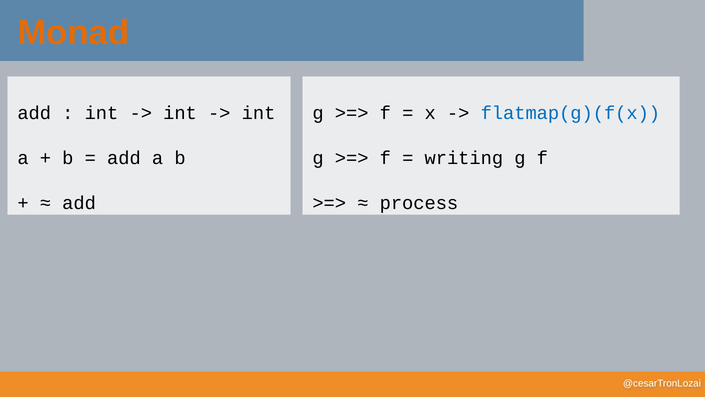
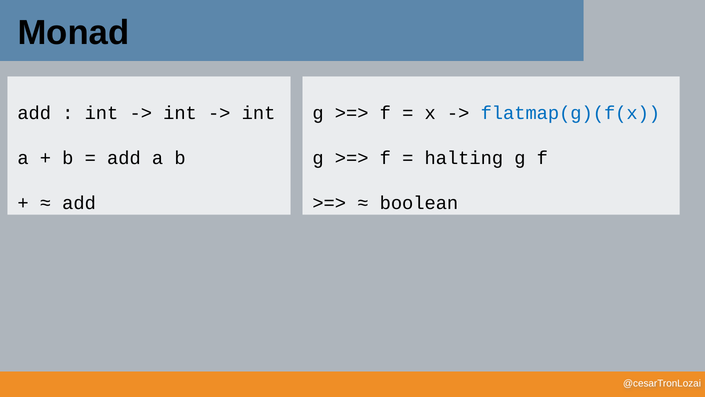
Monad colour: orange -> black
writing: writing -> halting
process: process -> boolean
